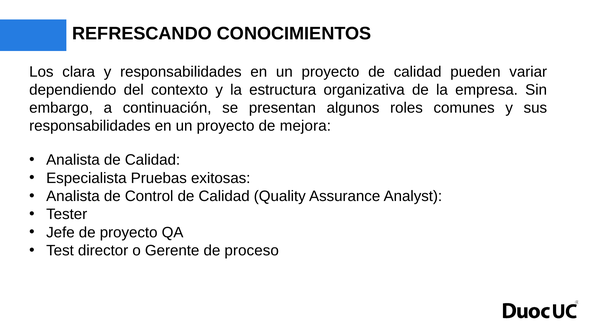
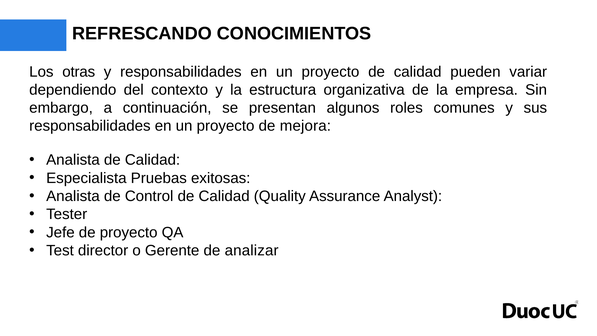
clara: clara -> otras
proceso: proceso -> analizar
